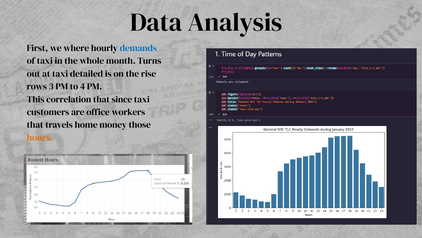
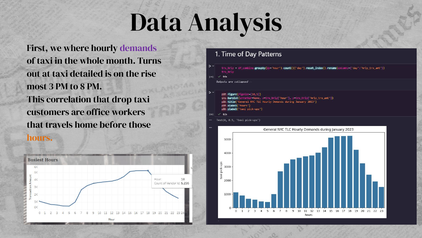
demands colour: blue -> purple
rows: rows -> most
4: 4 -> 8
since: since -> drop
money: money -> before
